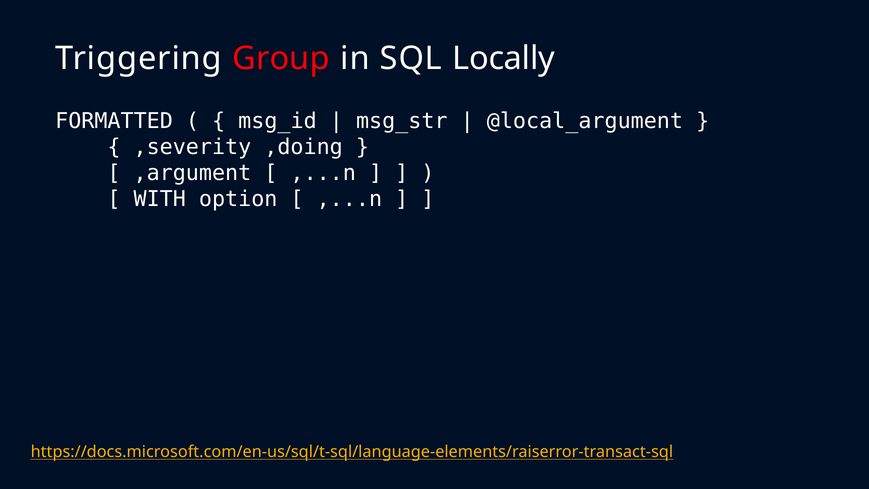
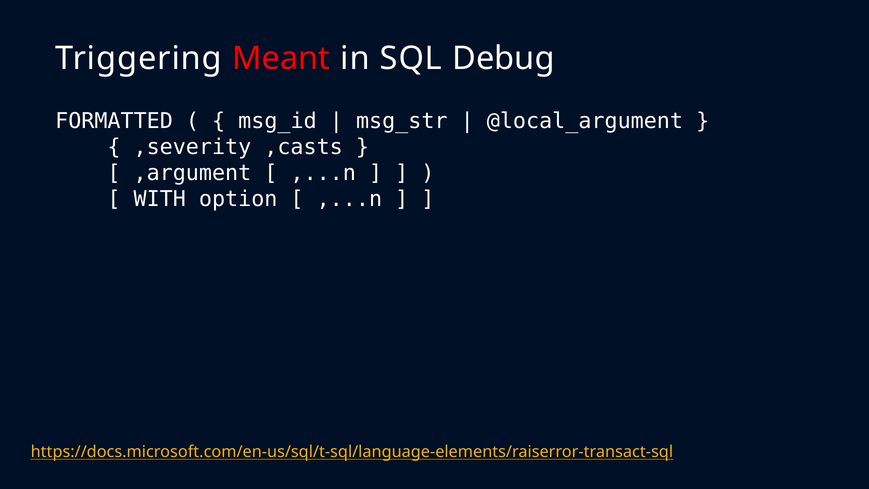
Group: Group -> Meant
Locally: Locally -> Debug
,doing: ,doing -> ,casts
